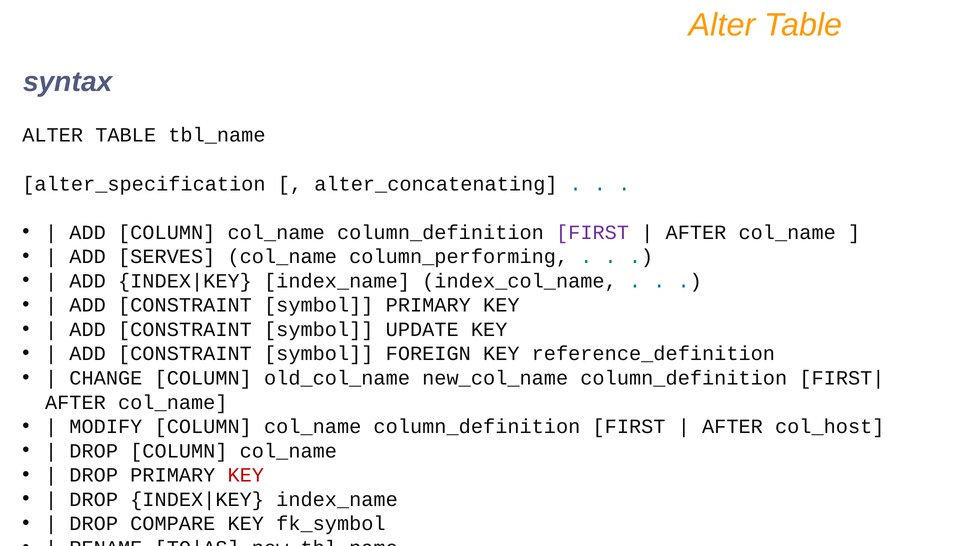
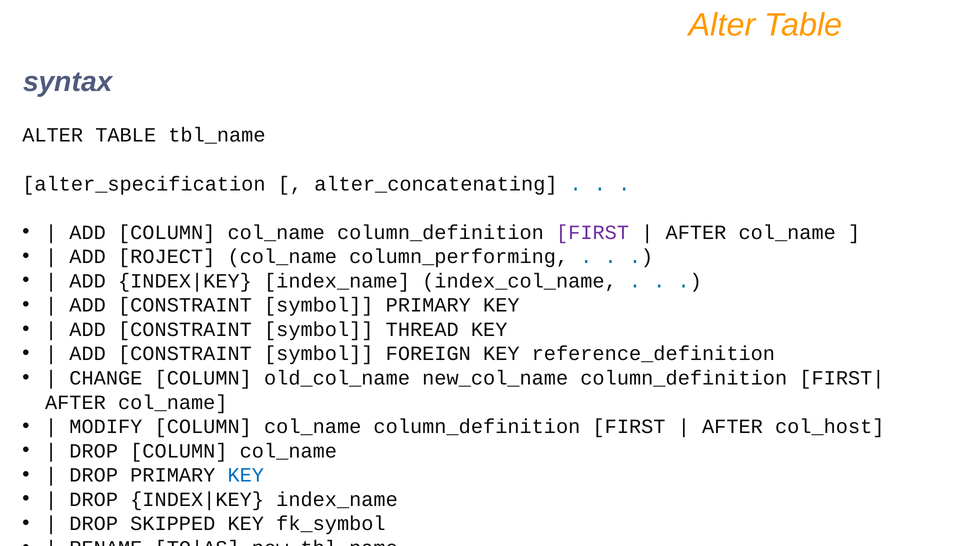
SERVES: SERVES -> ROJECT
UPDATE: UPDATE -> THREAD
KEY at (246, 475) colour: red -> blue
COMPARE: COMPARE -> SKIPPED
